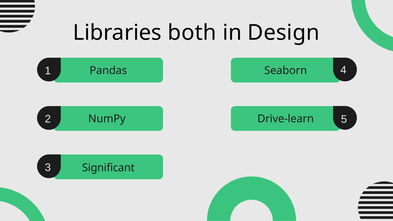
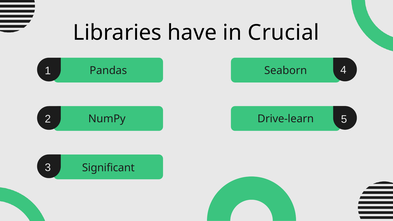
both: both -> have
Design: Design -> Crucial
